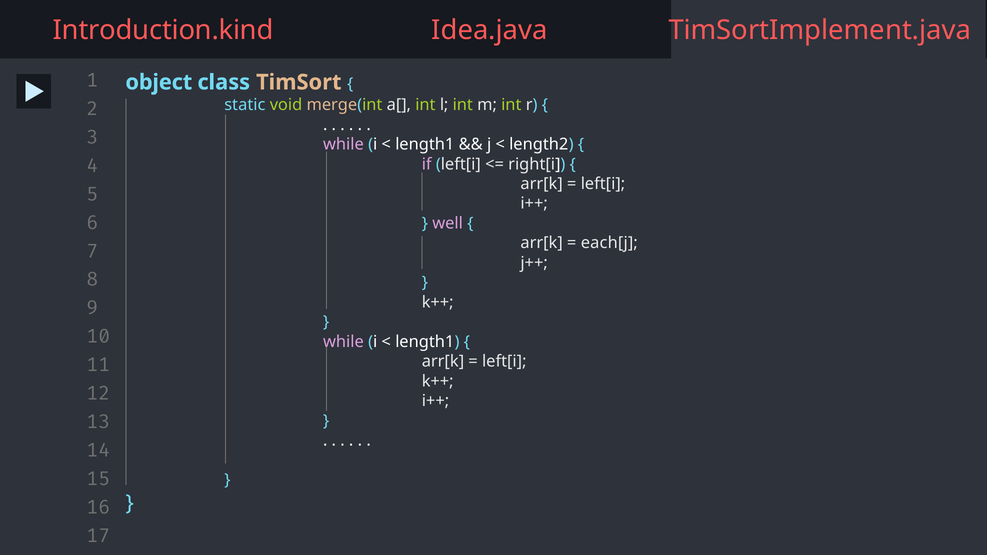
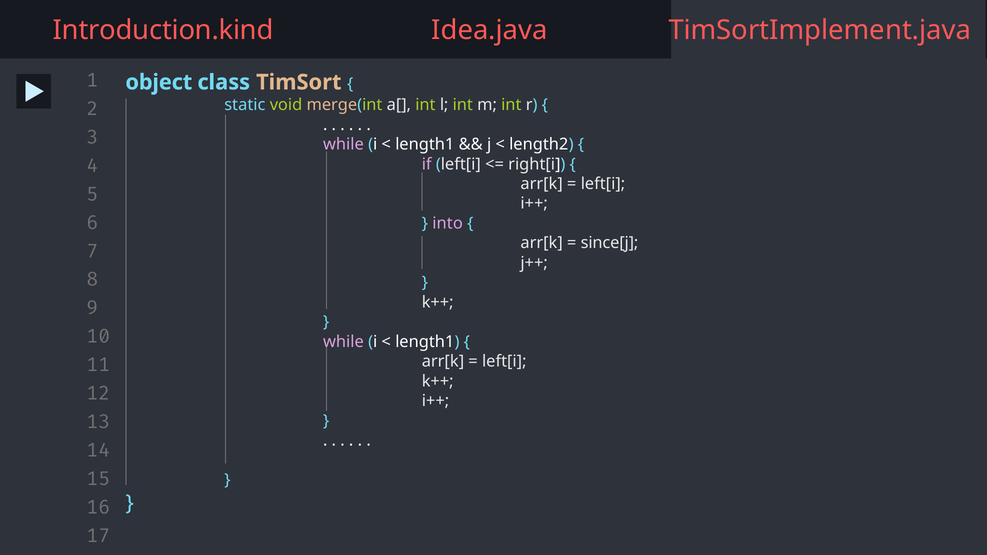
well: well -> into
each[j: each[j -> since[j
